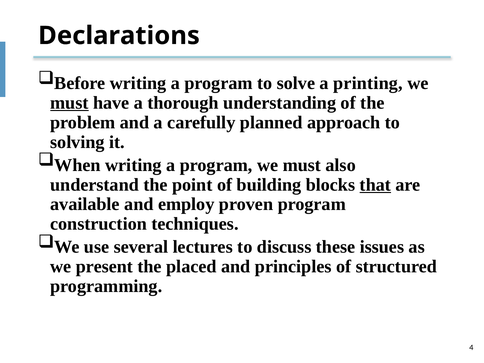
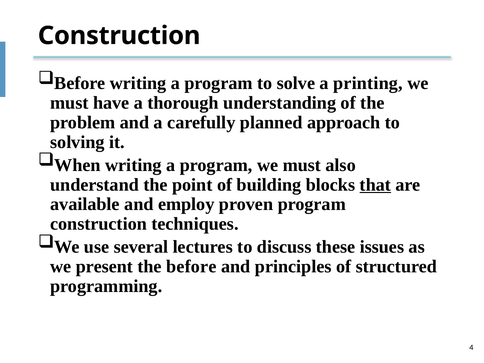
Declarations at (119, 36): Declarations -> Construction
must at (69, 103) underline: present -> none
the placed: placed -> before
